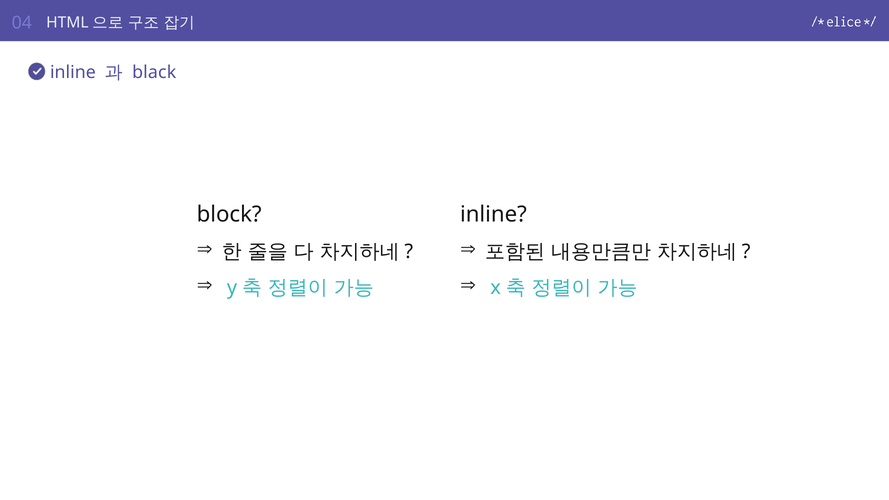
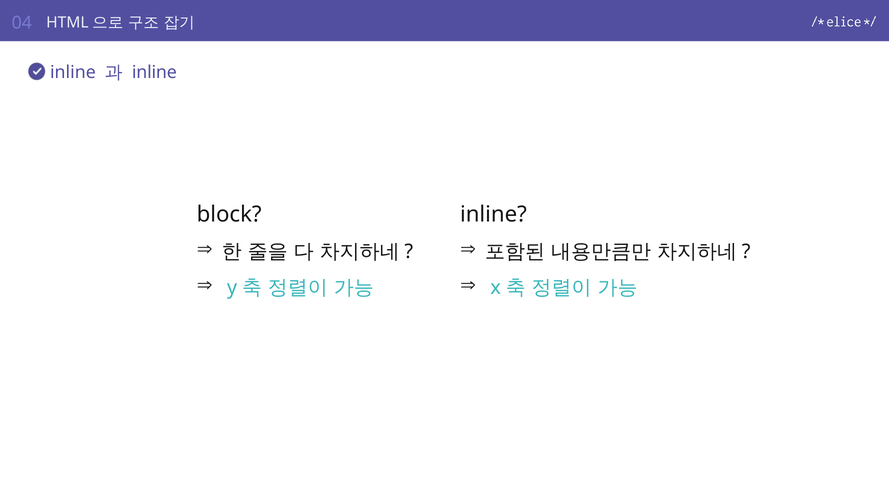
black at (154, 72): black -> inline
